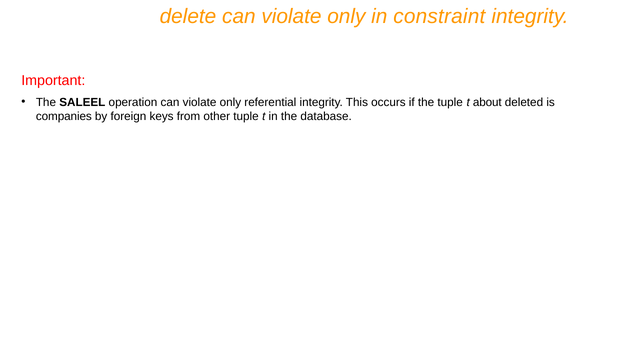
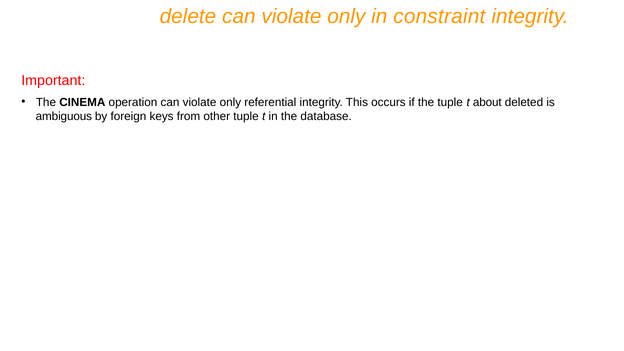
SALEEL: SALEEL -> CINEMA
companies: companies -> ambiguous
